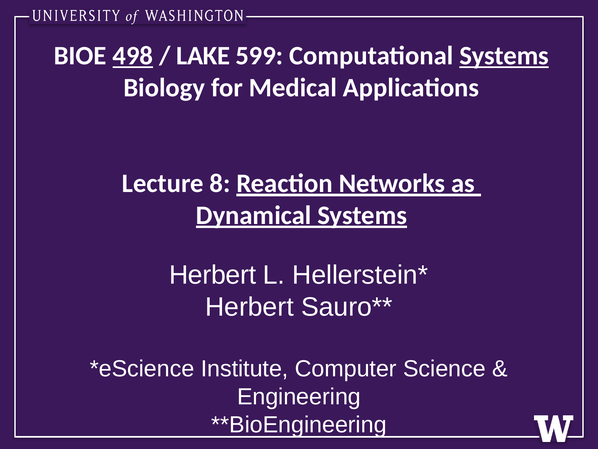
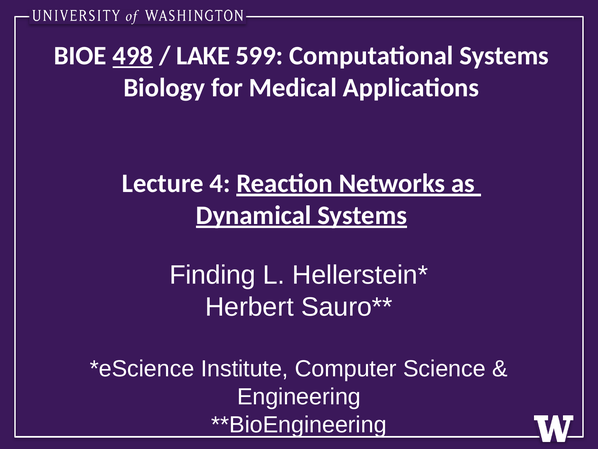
Systems at (504, 56) underline: present -> none
8: 8 -> 4
Herbert at (213, 275): Herbert -> Finding
